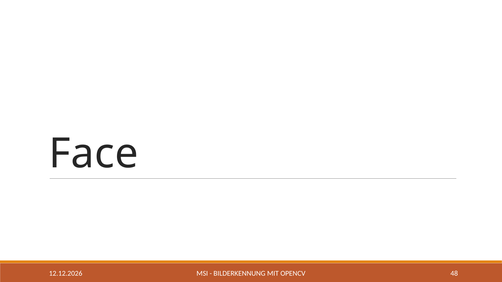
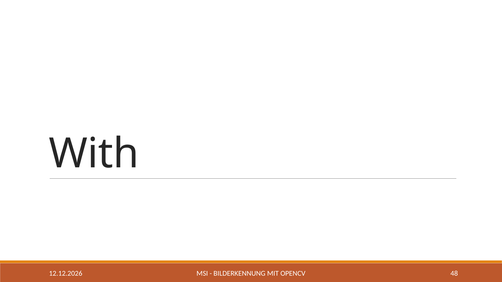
Face: Face -> With
